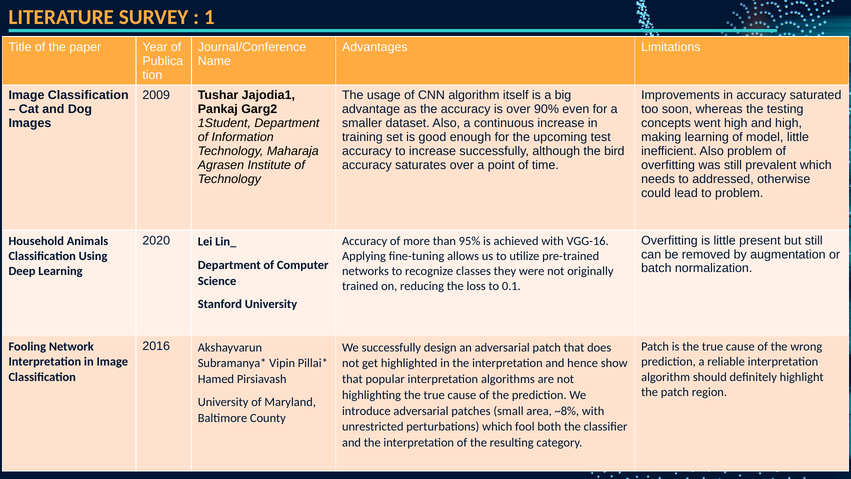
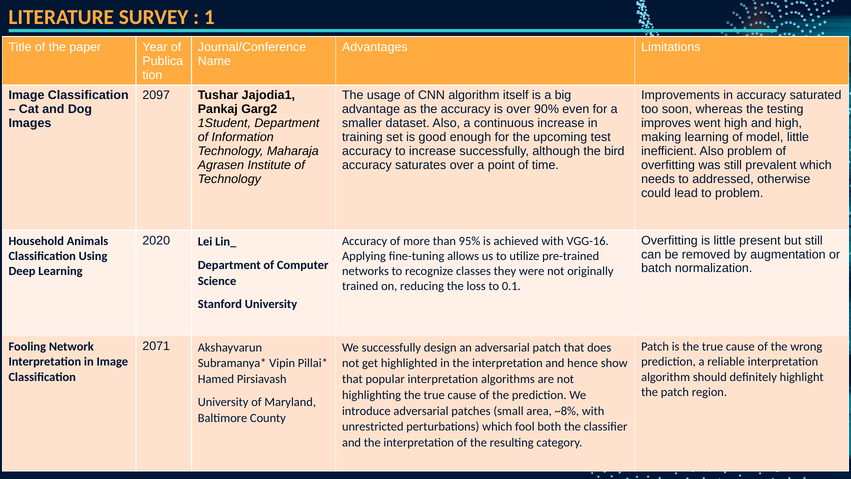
2009: 2009 -> 2097
concepts: concepts -> improves
2016: 2016 -> 2071
